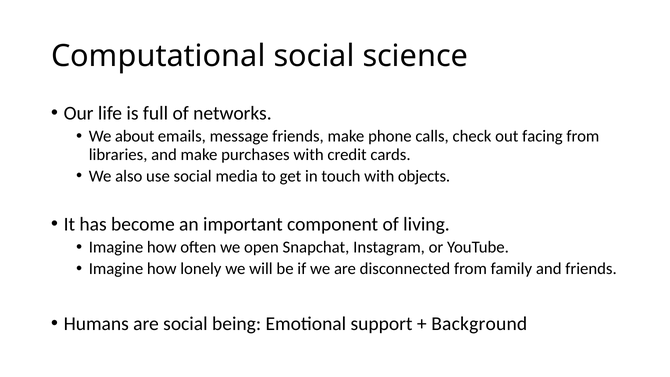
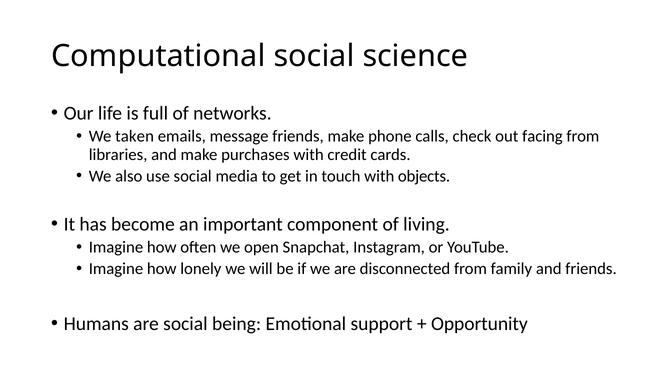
about: about -> taken
Background: Background -> Opportunity
